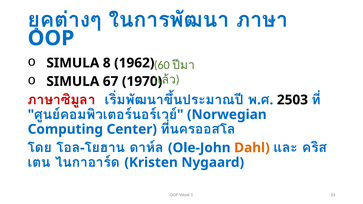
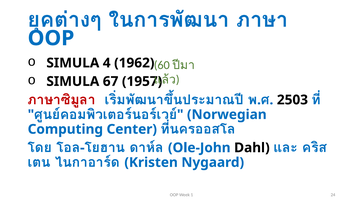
8: 8 -> 4
1970: 1970 -> 1957
Dahl colour: orange -> black
